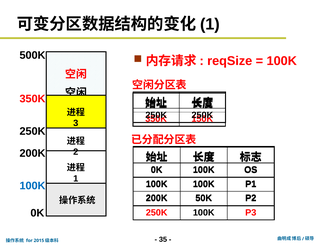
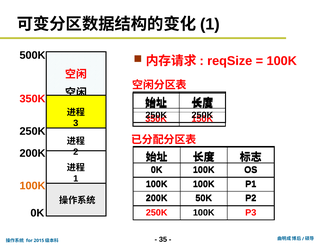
100K at (32, 185) colour: blue -> orange
